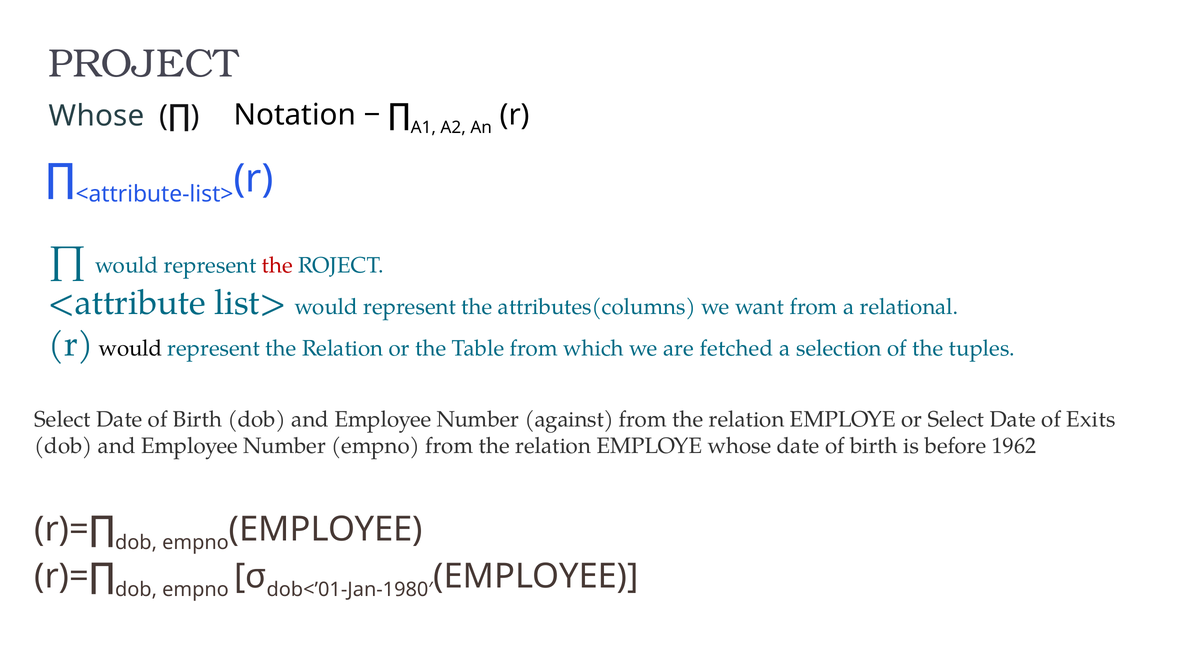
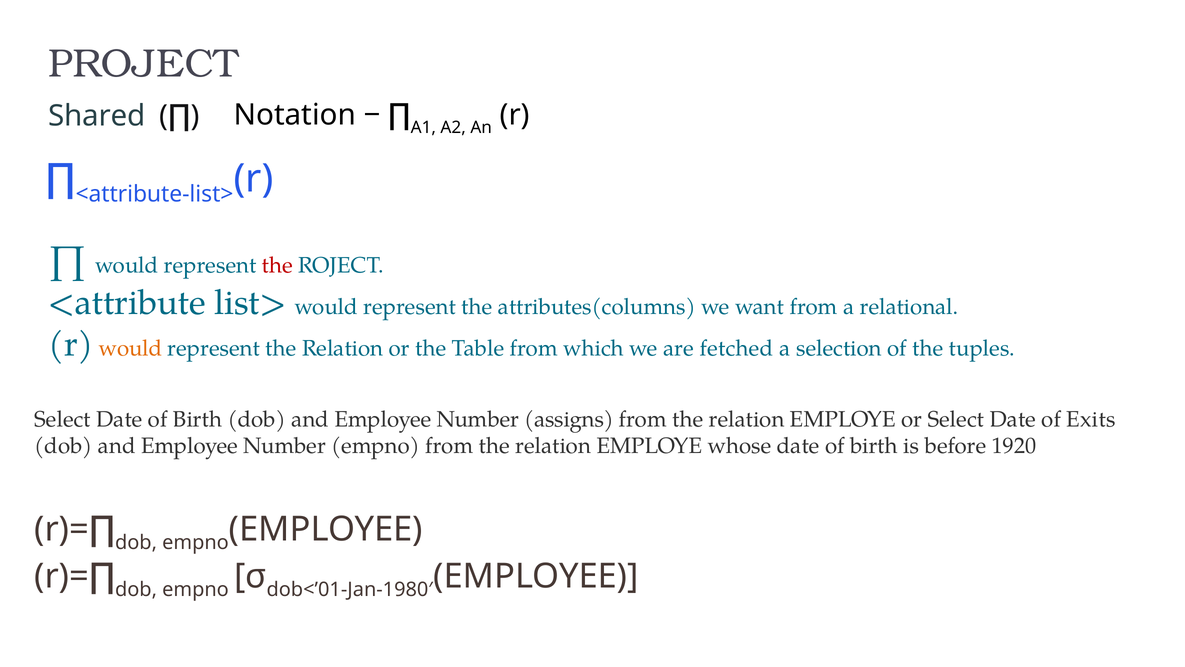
Whose at (97, 116): Whose -> Shared
would at (131, 348) colour: black -> orange
against: against -> assigns
1962: 1962 -> 1920
